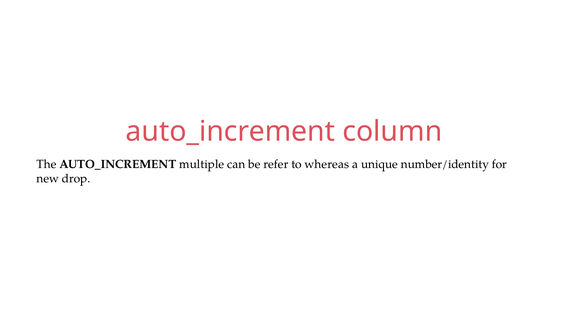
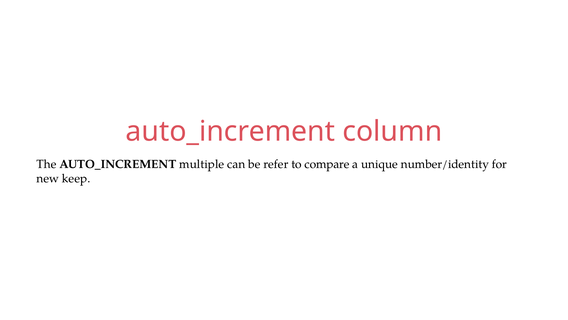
whereas: whereas -> compare
drop: drop -> keep
